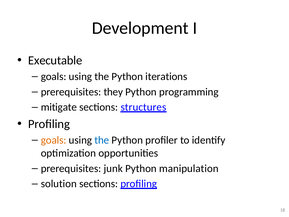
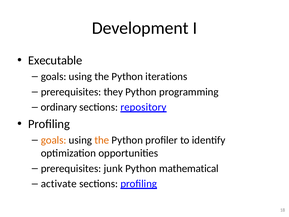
mitigate: mitigate -> ordinary
structures: structures -> repository
the at (102, 140) colour: blue -> orange
manipulation: manipulation -> mathematical
solution: solution -> activate
